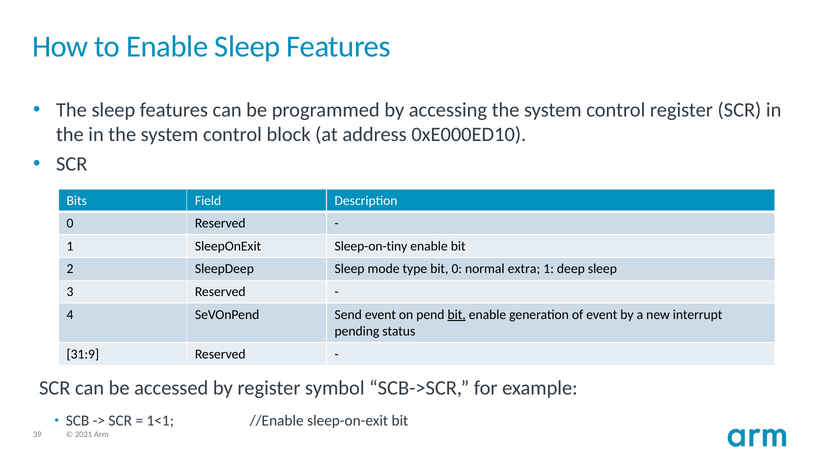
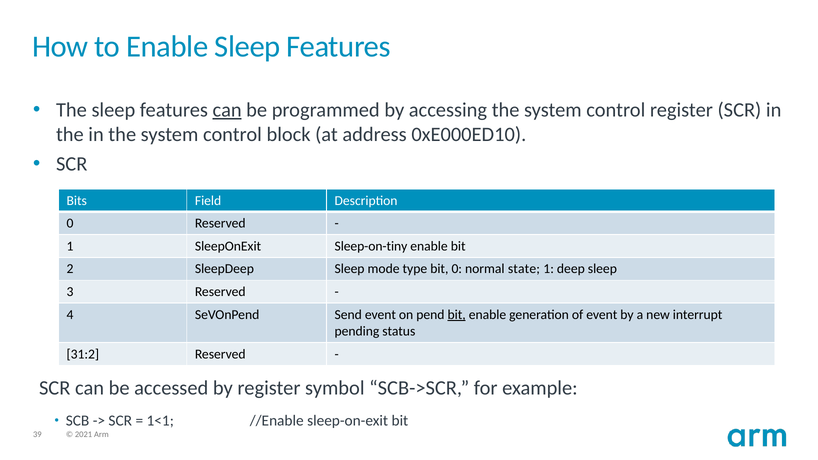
can at (227, 110) underline: none -> present
extra: extra -> state
31:9: 31:9 -> 31:2
